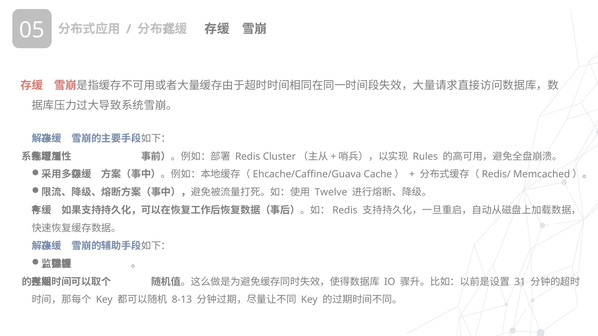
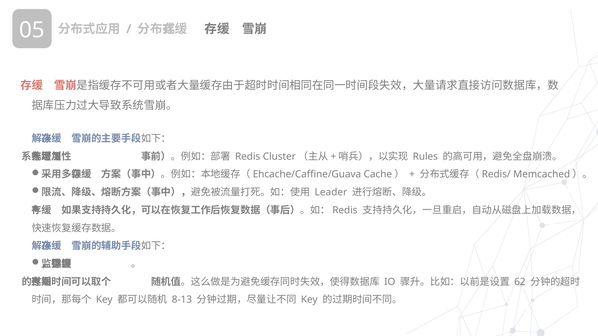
Twelve: Twelve -> Leader
31: 31 -> 62
